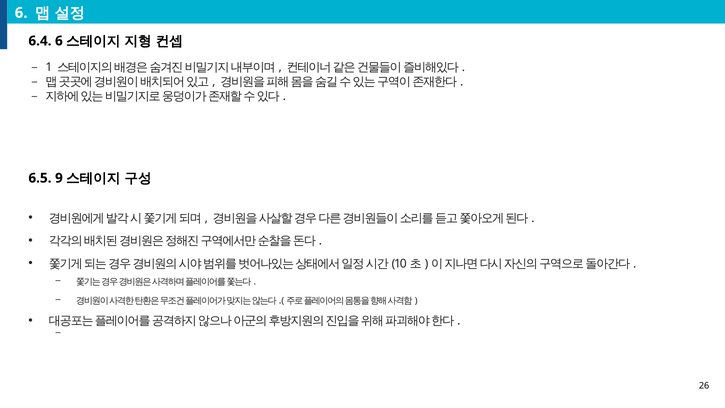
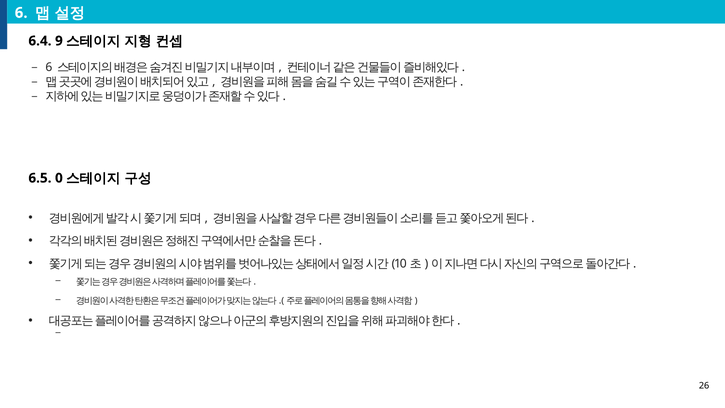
6.4 6: 6 -> 9
1 at (49, 67): 1 -> 6
9: 9 -> 0
